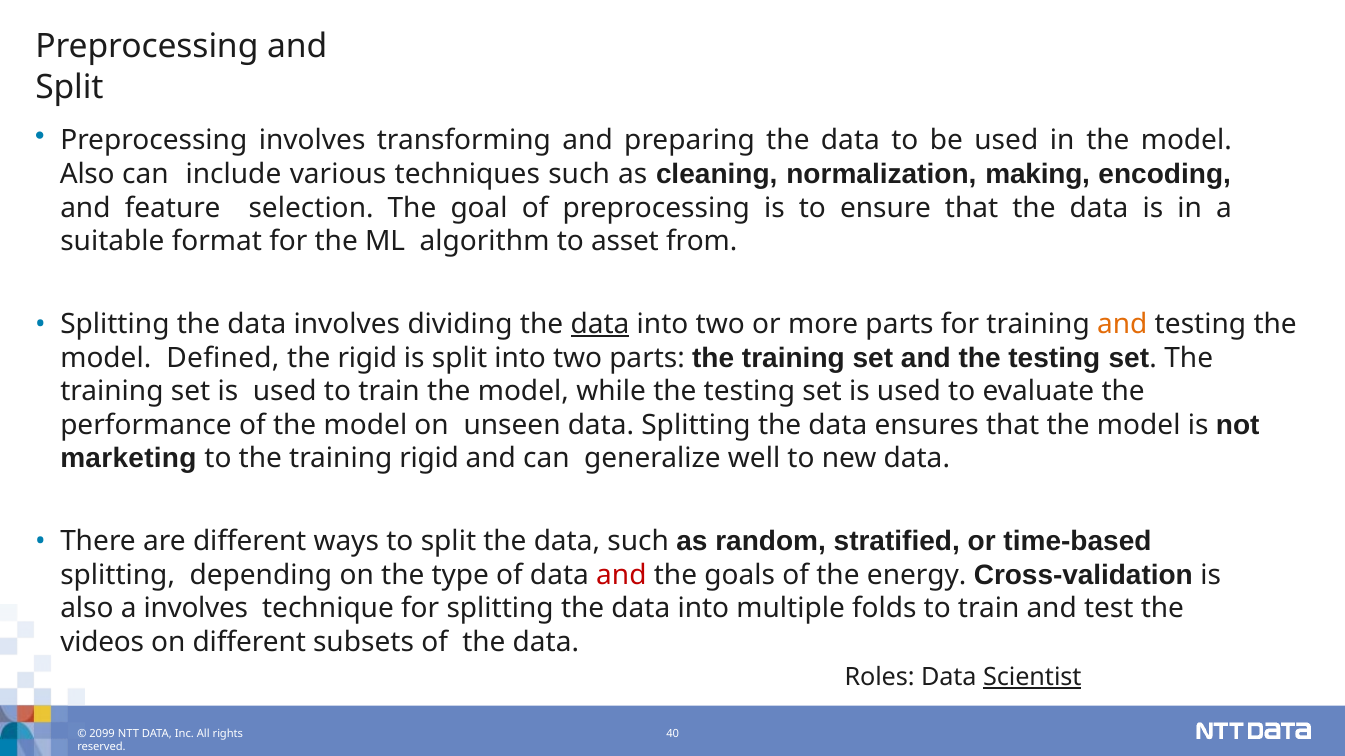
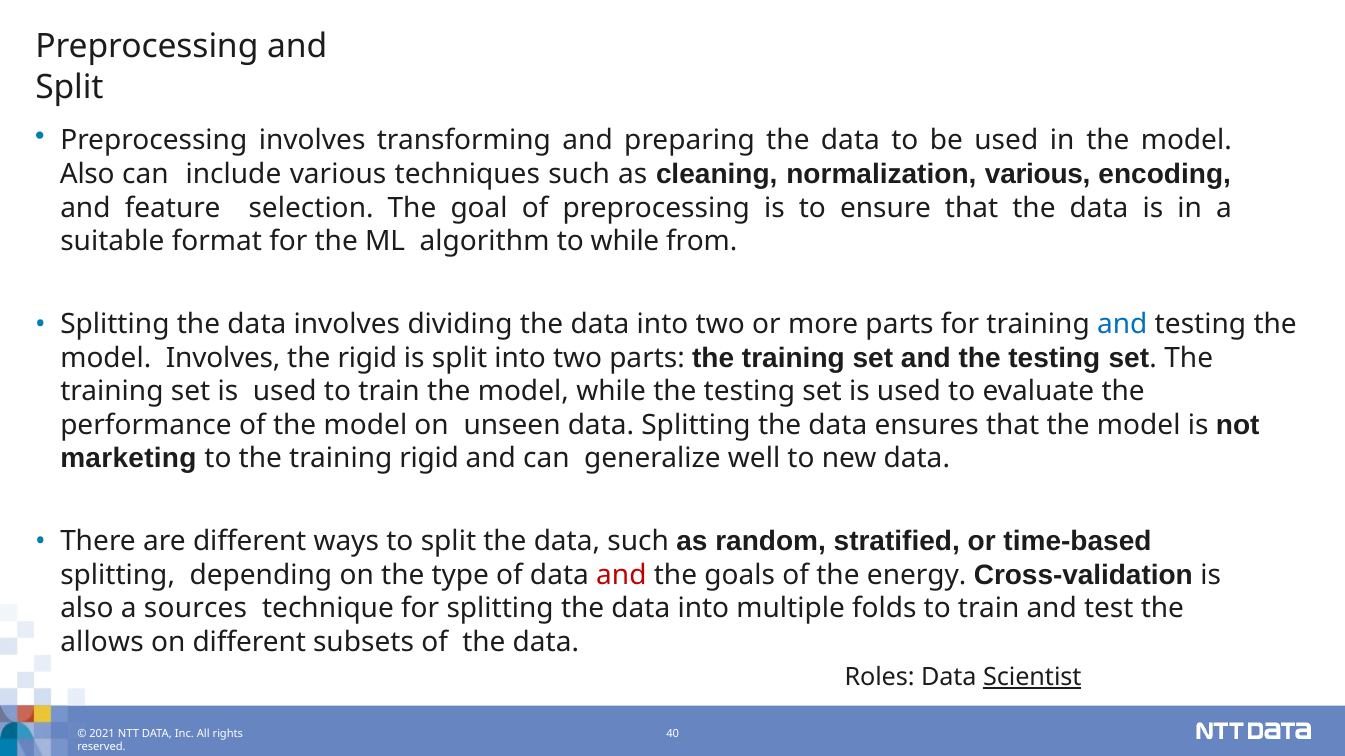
normalization making: making -> various
to asset: asset -> while
data at (600, 324) underline: present -> none
and at (1122, 324) colour: orange -> blue
model Defined: Defined -> Involves
a involves: involves -> sources
videos: videos -> allows
2099: 2099 -> 2021
